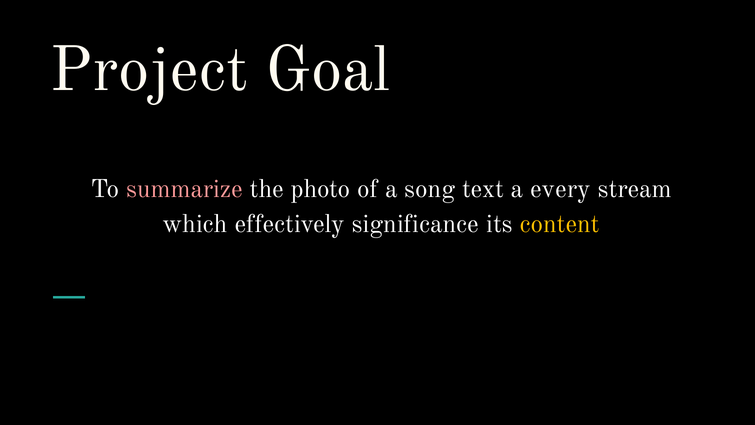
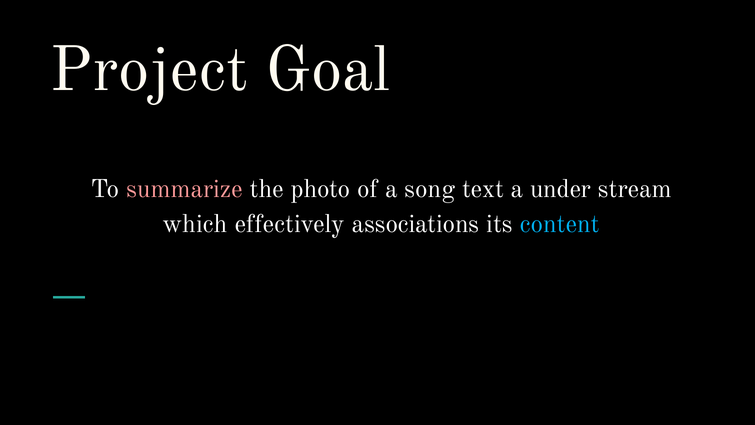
every: every -> under
significance: significance -> associations
content colour: yellow -> light blue
